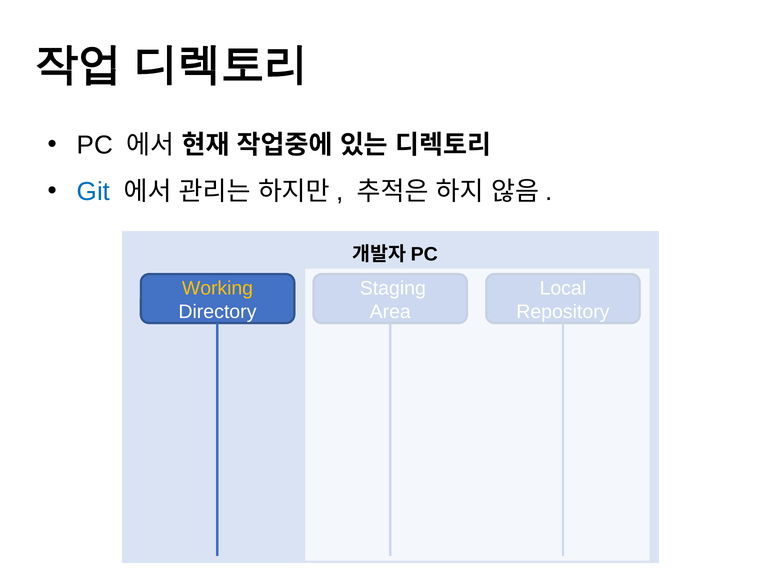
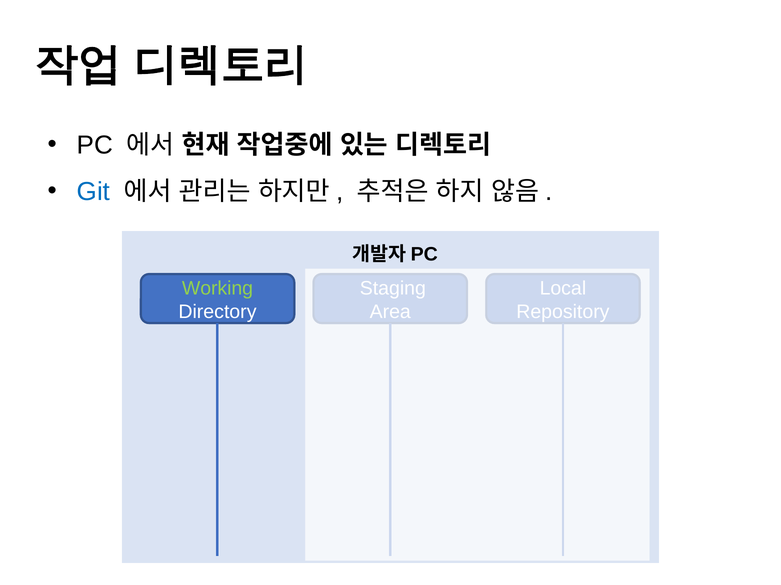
Working colour: yellow -> light green
